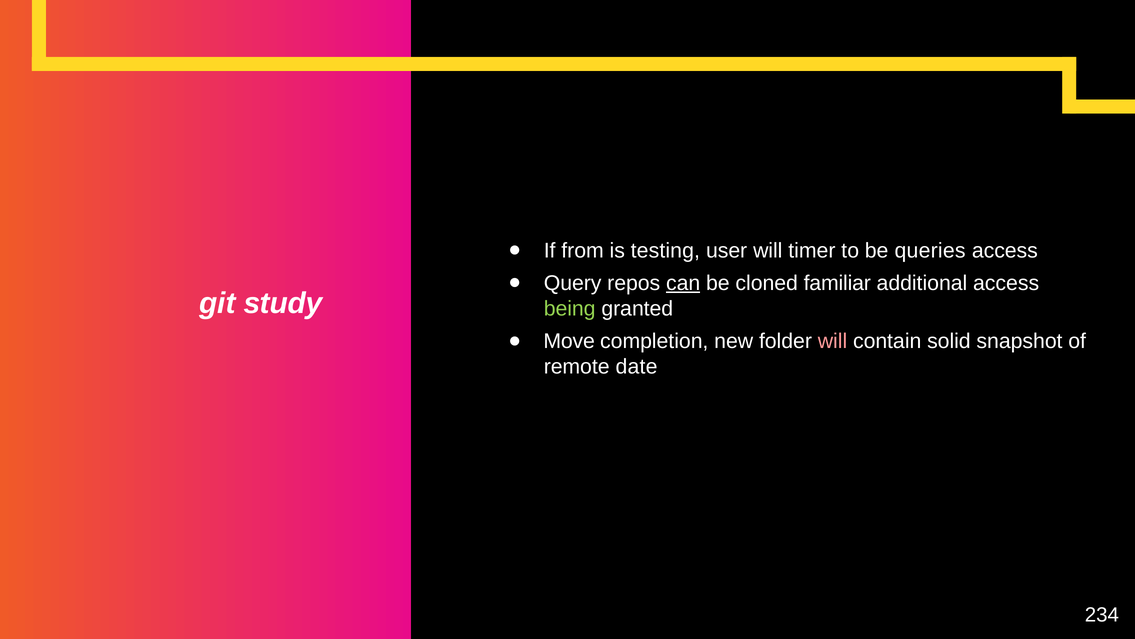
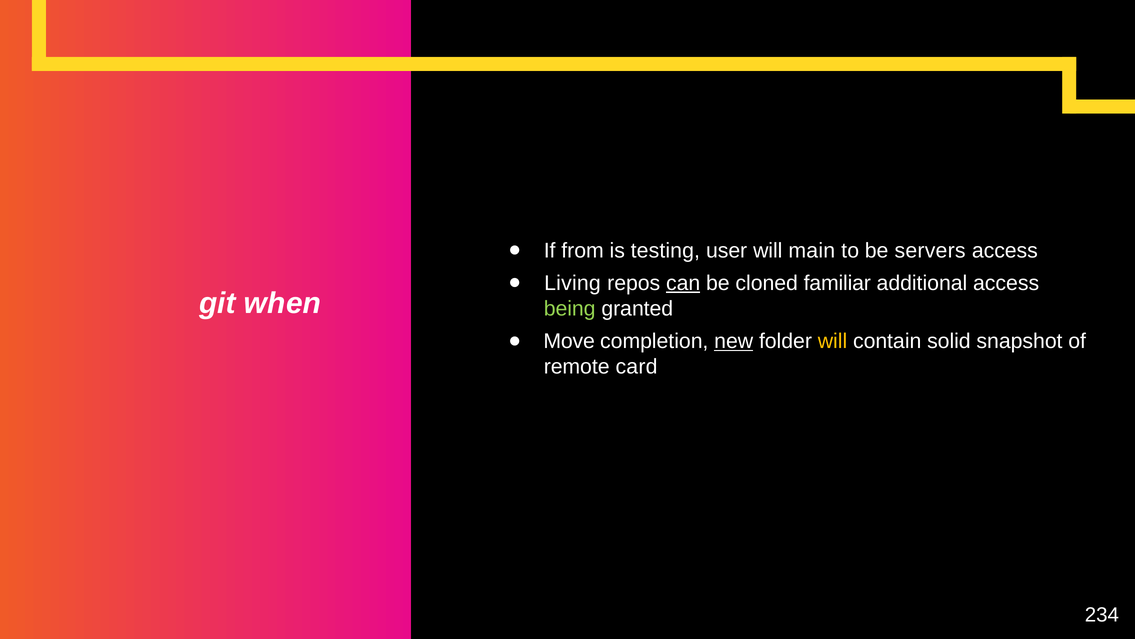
timer: timer -> main
queries: queries -> servers
Query: Query -> Living
study: study -> when
new underline: none -> present
will at (832, 341) colour: pink -> yellow
date: date -> card
